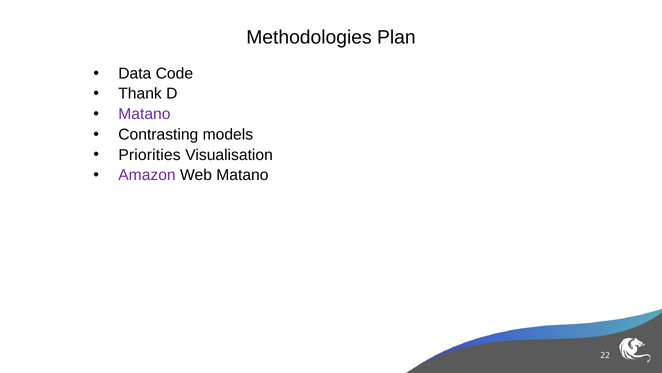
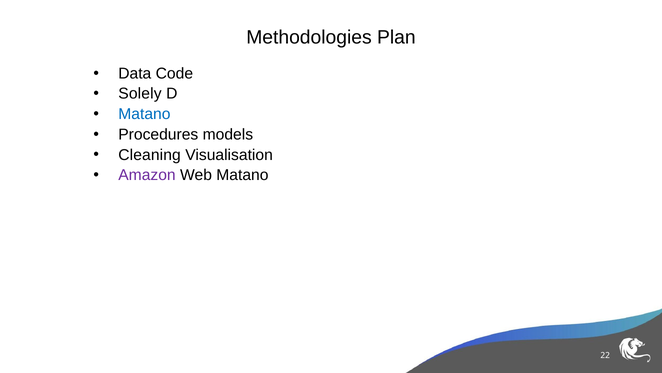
Thank: Thank -> Solely
Matano at (144, 114) colour: purple -> blue
Contrasting: Contrasting -> Procedures
Priorities: Priorities -> Cleaning
